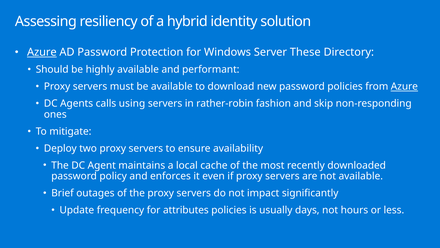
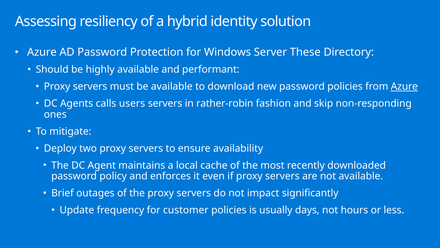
Azure at (42, 52) underline: present -> none
using: using -> users
attributes: attributes -> customer
